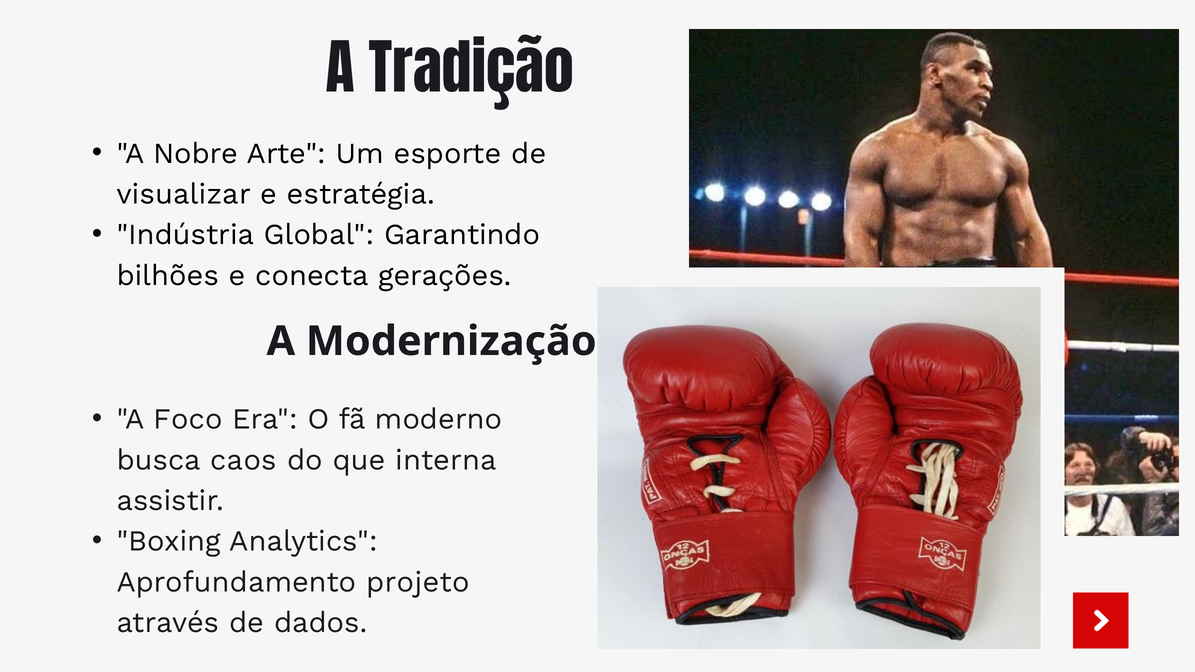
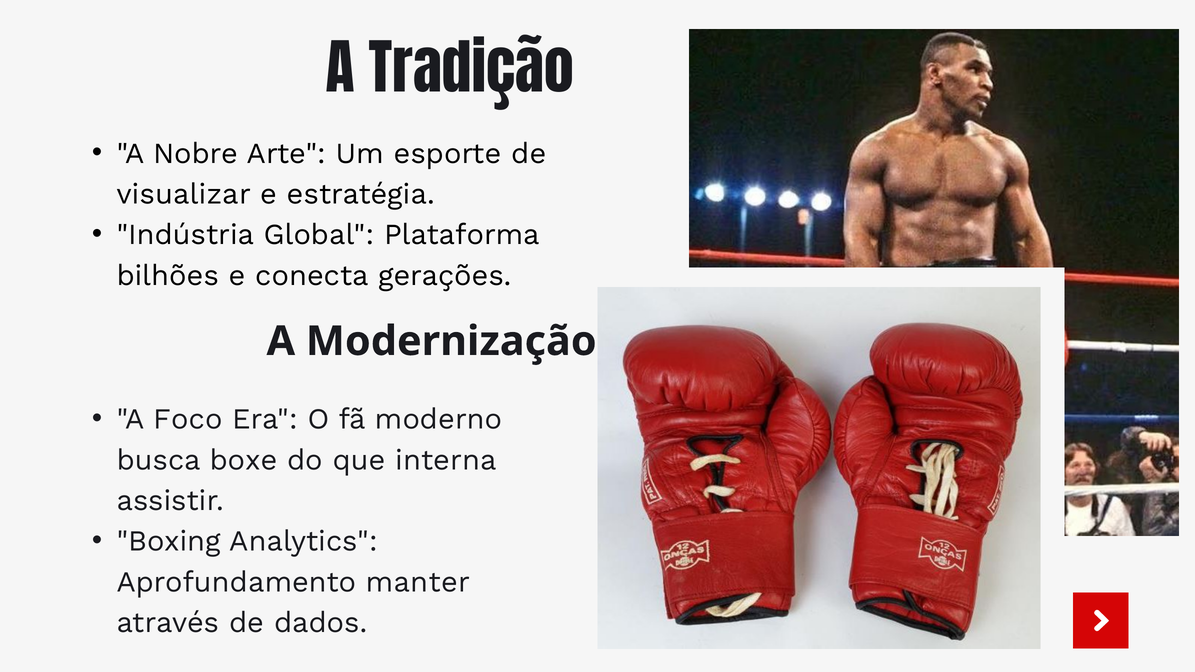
Garantindo: Garantindo -> Plataforma
caos: caos -> boxe
projeto: projeto -> manter
